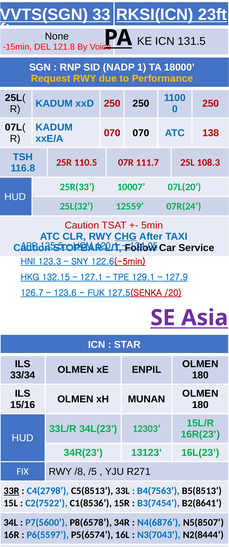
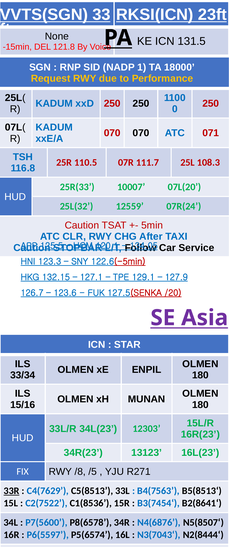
138: 138 -> 071
CHG underline: present -> none
C4(2798: C4(2798 -> C4(7629
